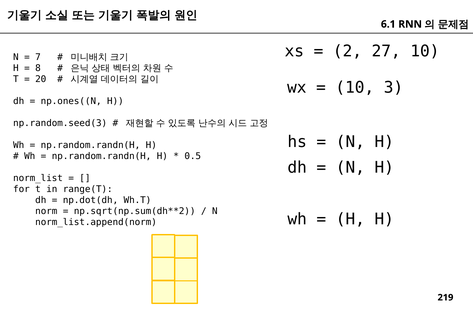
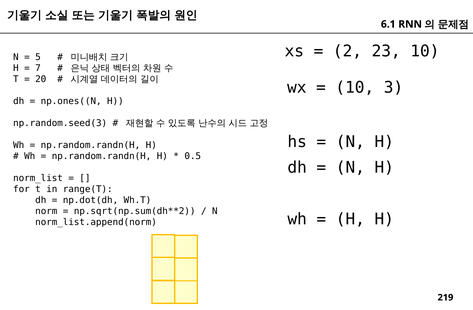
27: 27 -> 23
7: 7 -> 5
8: 8 -> 7
